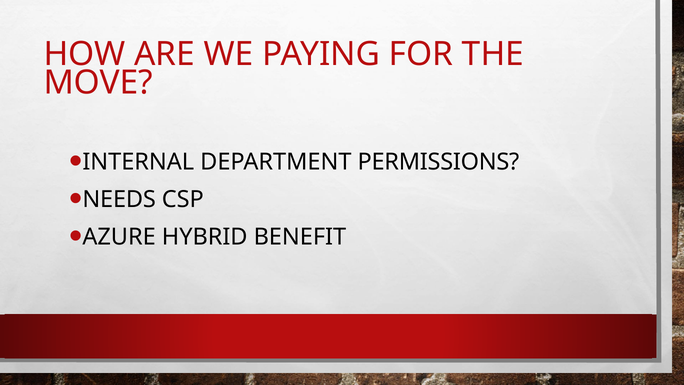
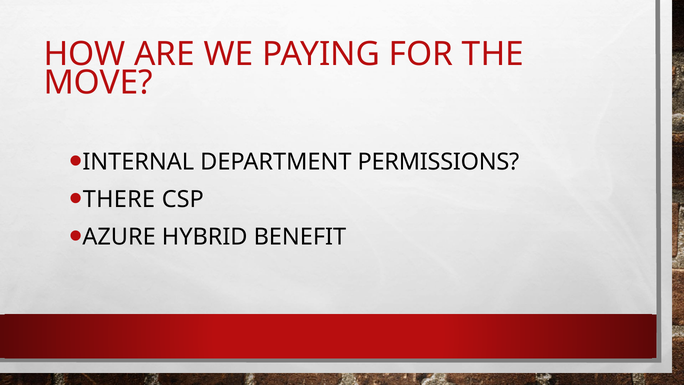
NEEDS: NEEDS -> THERE
